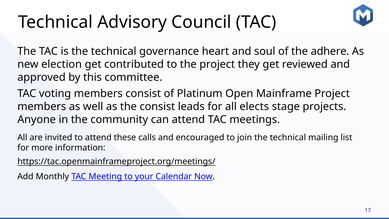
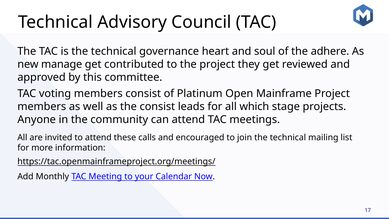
election: election -> manage
elects: elects -> which
